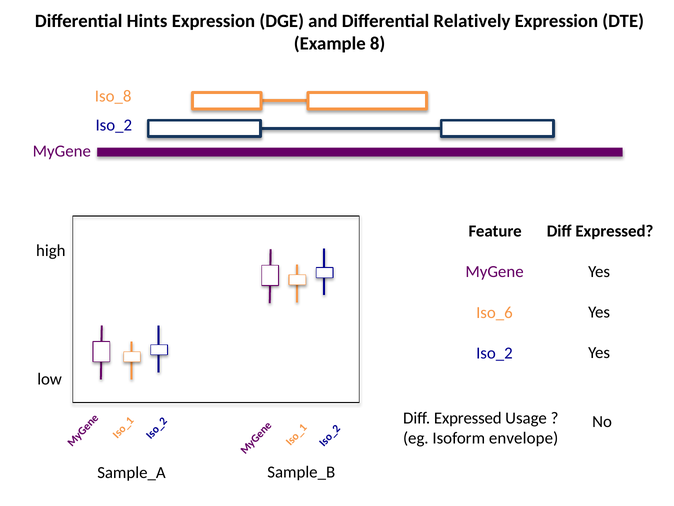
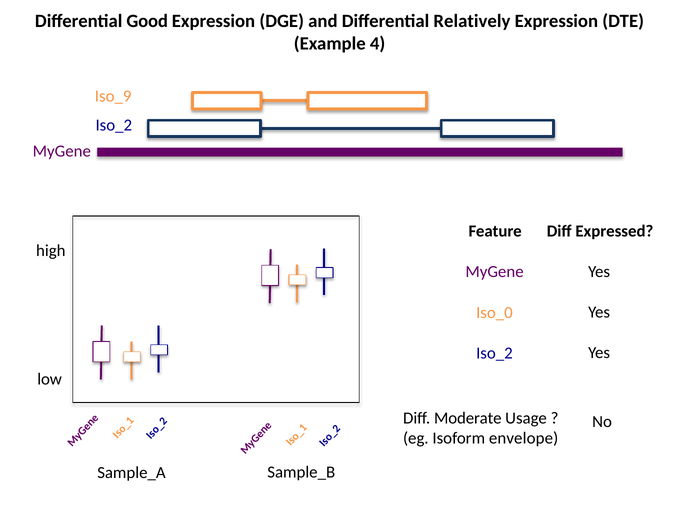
Hints: Hints -> Good
8: 8 -> 4
Iso_8: Iso_8 -> Iso_9
Iso_6: Iso_6 -> Iso_0
Expressed at (468, 418): Expressed -> Moderate
